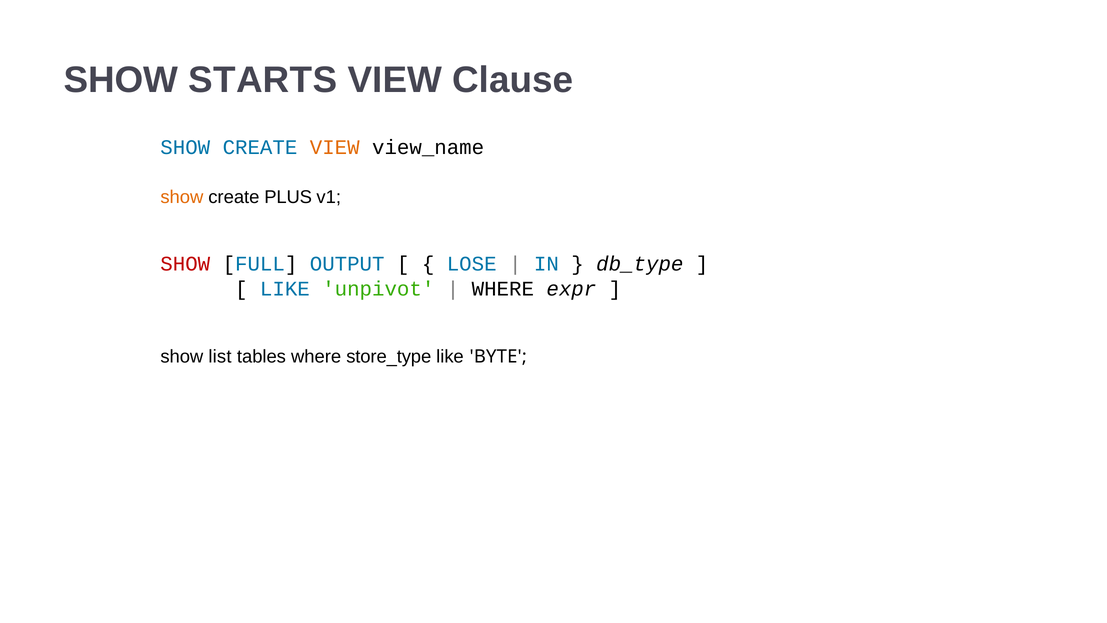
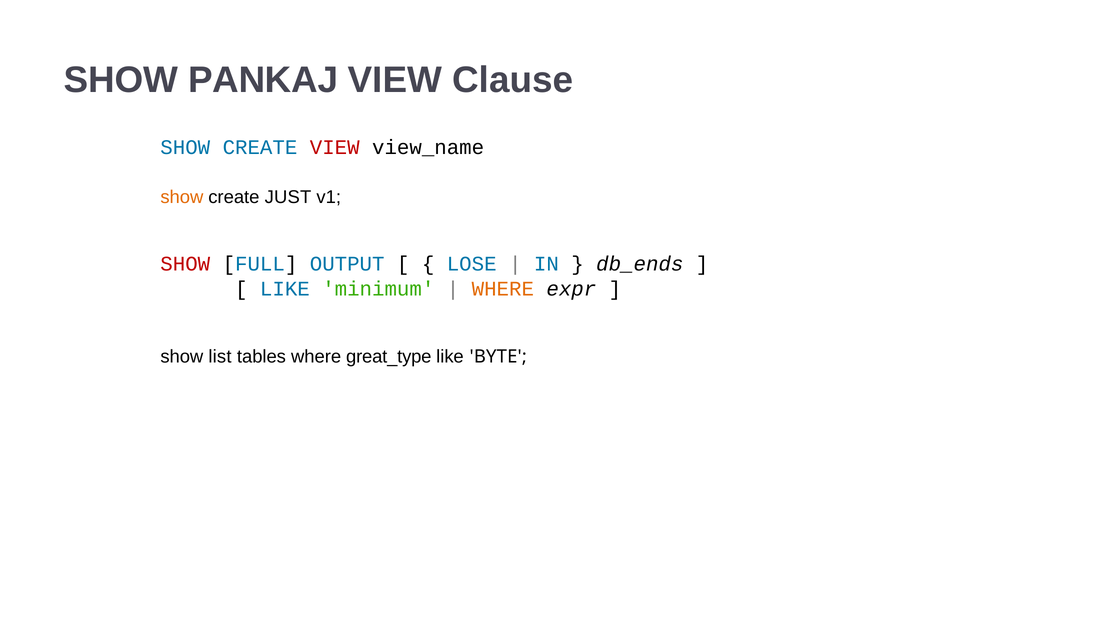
STARTS: STARTS -> PANKAJ
VIEW at (335, 147) colour: orange -> red
PLUS: PLUS -> JUST
db_type: db_type -> db_ends
unpivot: unpivot -> minimum
WHERE at (503, 289) colour: black -> orange
store_type: store_type -> great_type
